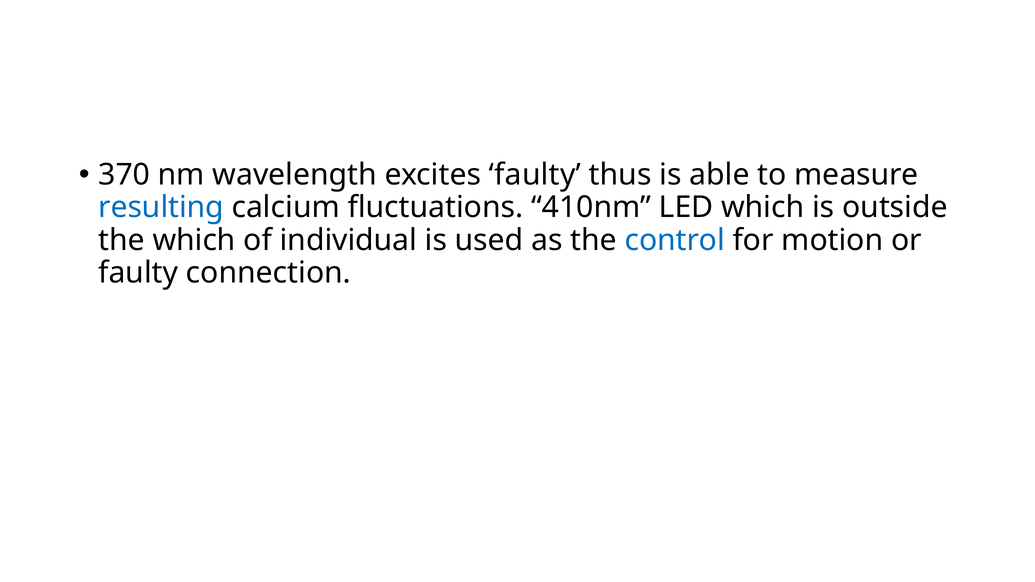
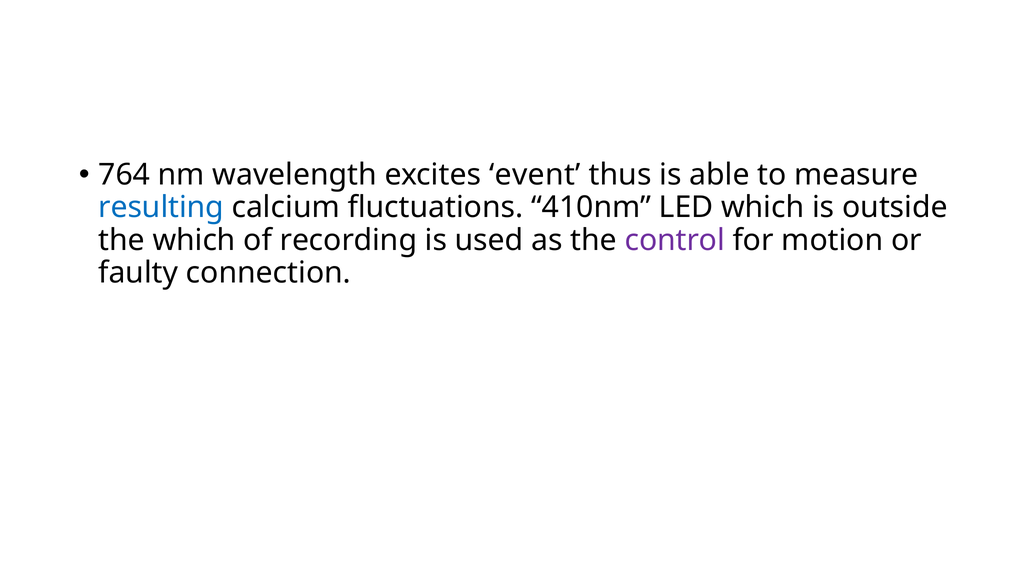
370: 370 -> 764
excites faulty: faulty -> event
individual: individual -> recording
control colour: blue -> purple
